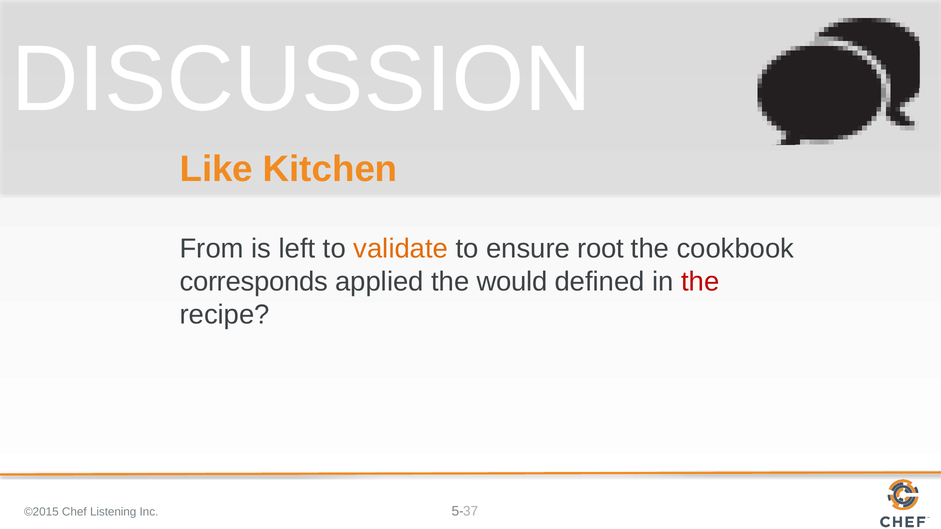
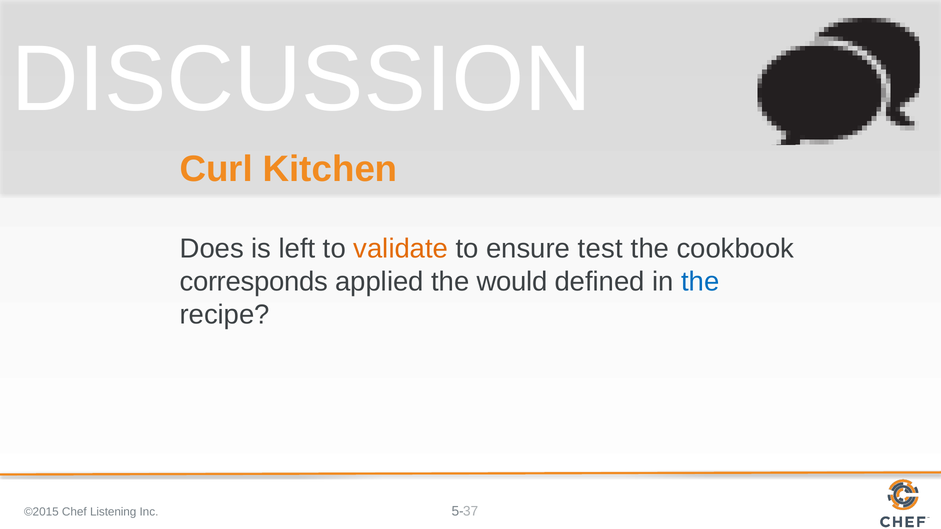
Like: Like -> Curl
From: From -> Does
root: root -> test
the at (700, 282) colour: red -> blue
